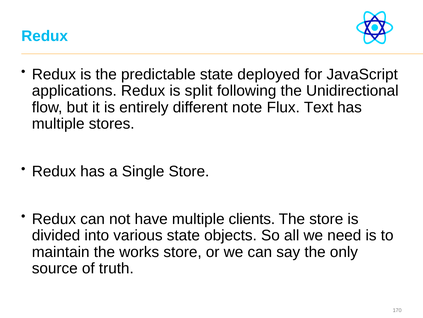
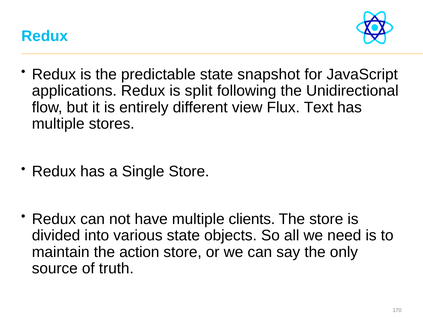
deployed: deployed -> snapshot
note: note -> view
works: works -> action
